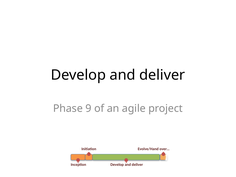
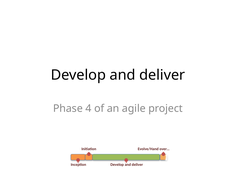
9: 9 -> 4
